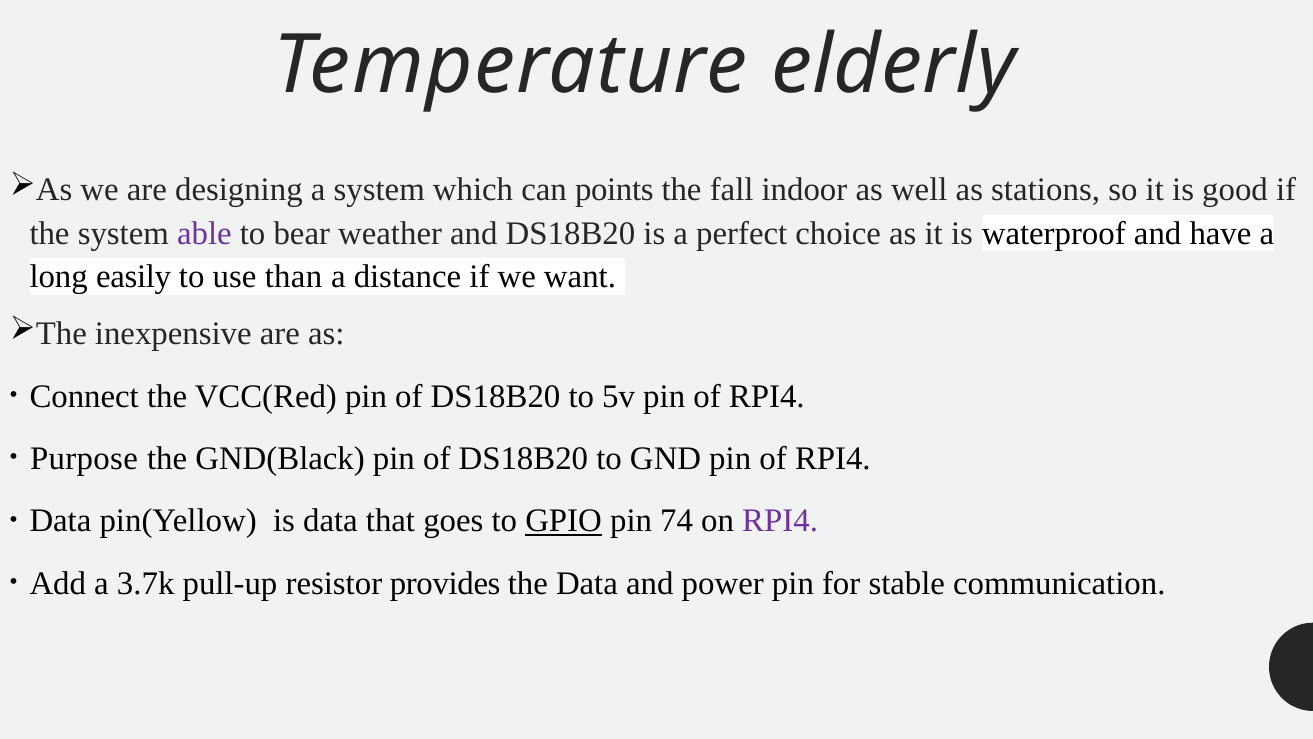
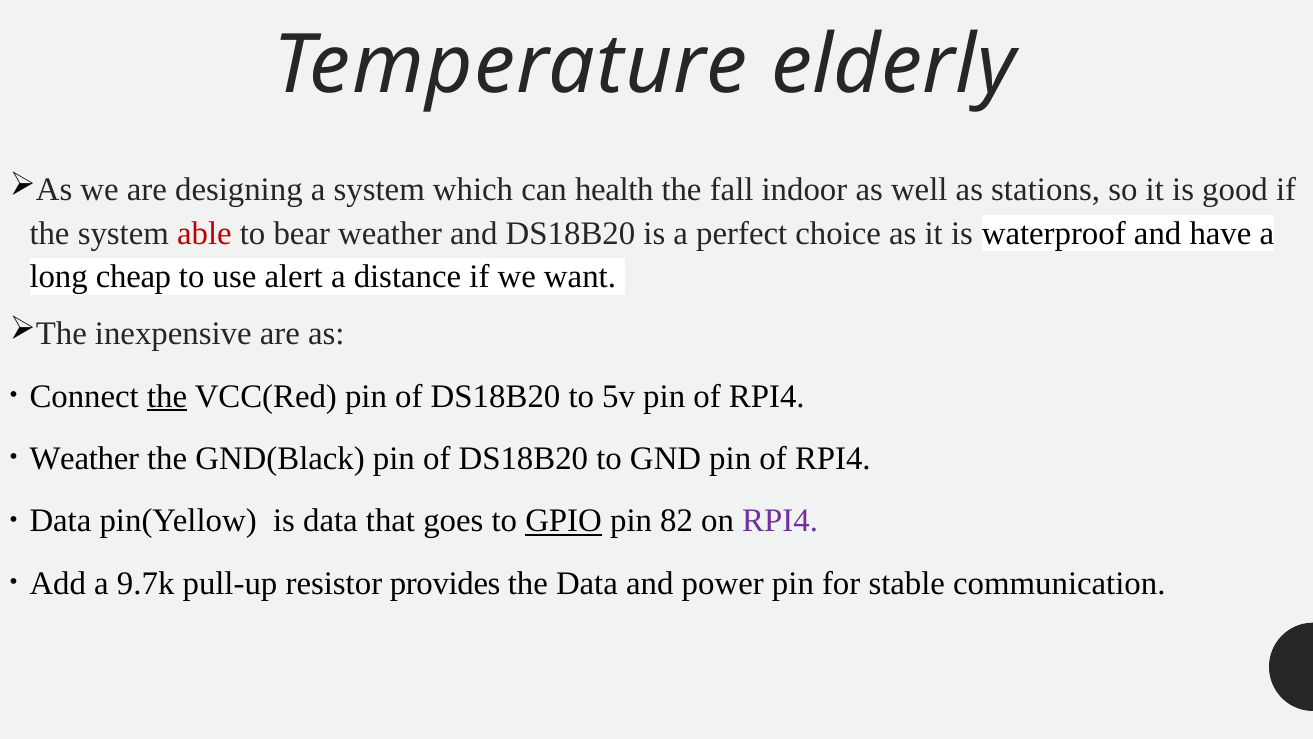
points: points -> health
able colour: purple -> red
easily: easily -> cheap
than: than -> alert
the at (167, 396) underline: none -> present
Purpose at (84, 458): Purpose -> Weather
74: 74 -> 82
3.7k: 3.7k -> 9.7k
